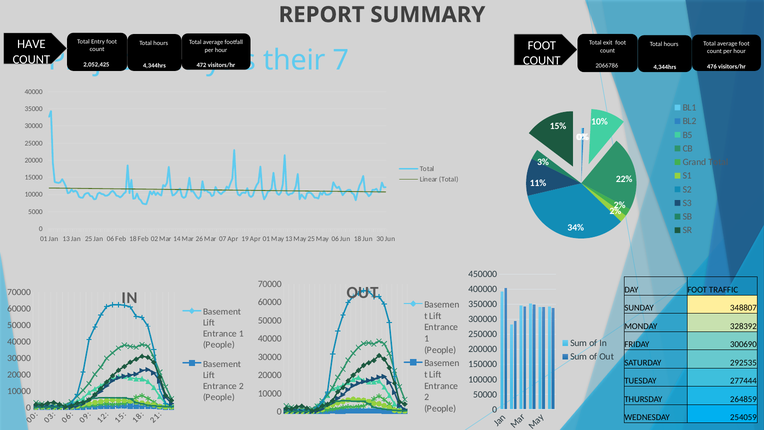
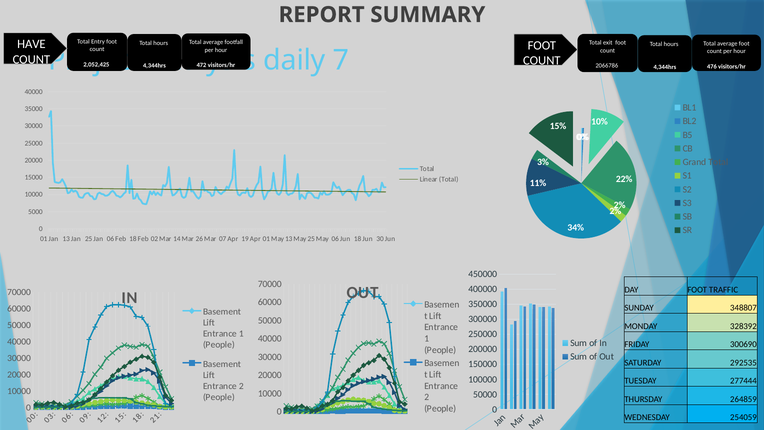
their: their -> daily
